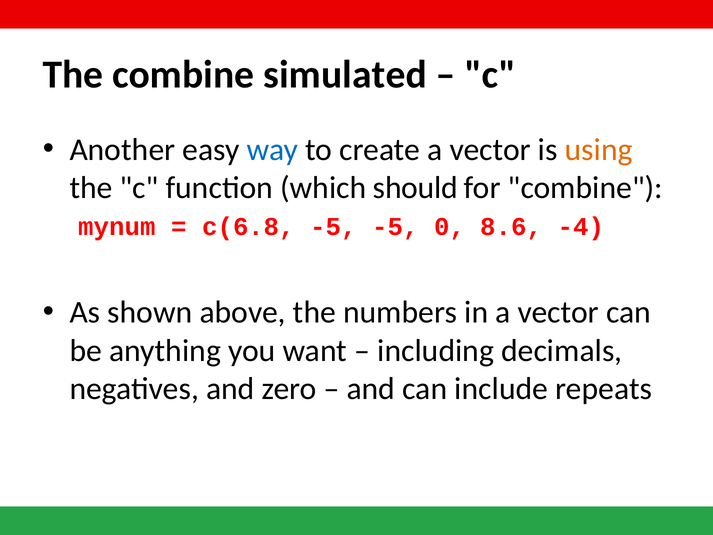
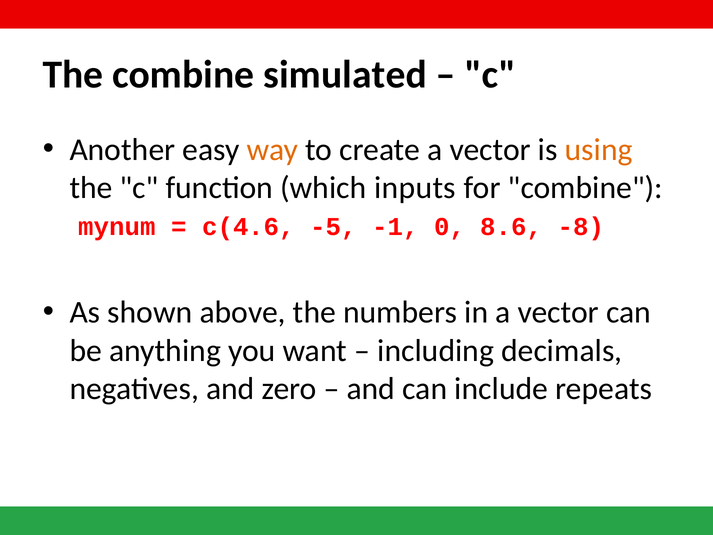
way colour: blue -> orange
should: should -> inputs
c(6.8: c(6.8 -> c(4.6
-5 -5: -5 -> -1
-4: -4 -> -8
